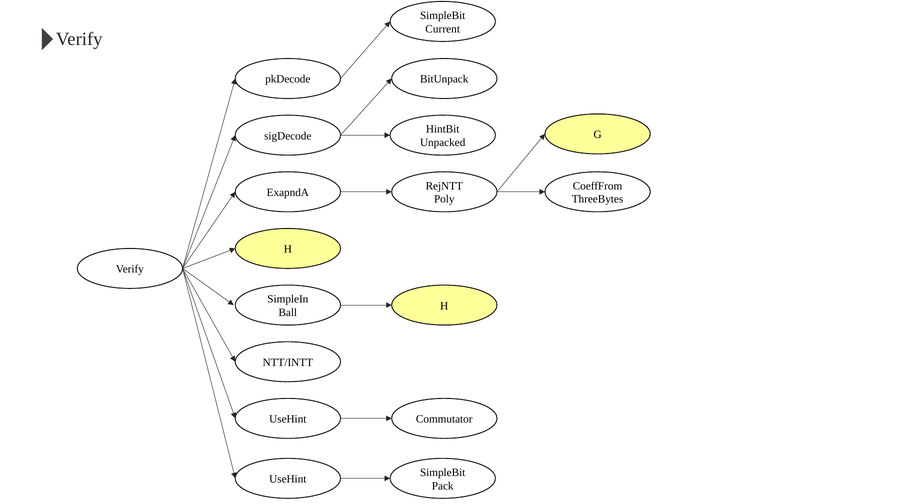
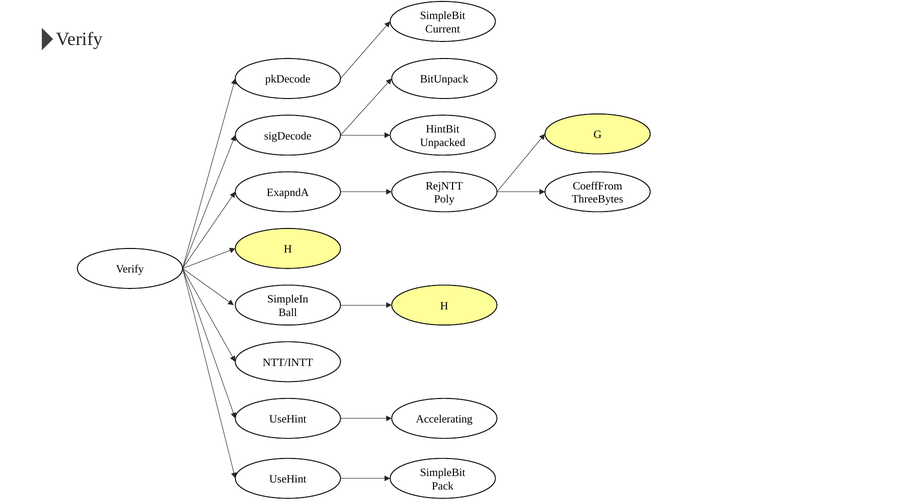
Commutator: Commutator -> Accelerating
